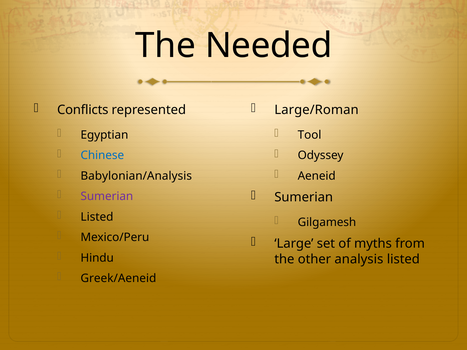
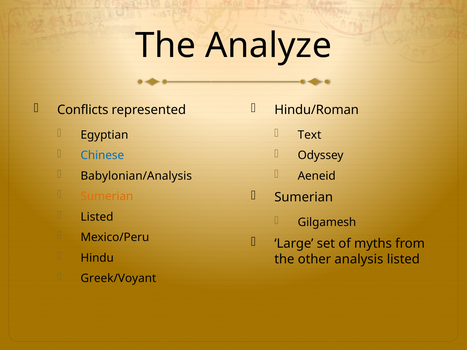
Needed: Needed -> Analyze
Large/Roman: Large/Roman -> Hindu/Roman
Tool: Tool -> Text
Sumerian at (107, 197) colour: purple -> orange
Greek/Aeneid: Greek/Aeneid -> Greek/Voyant
